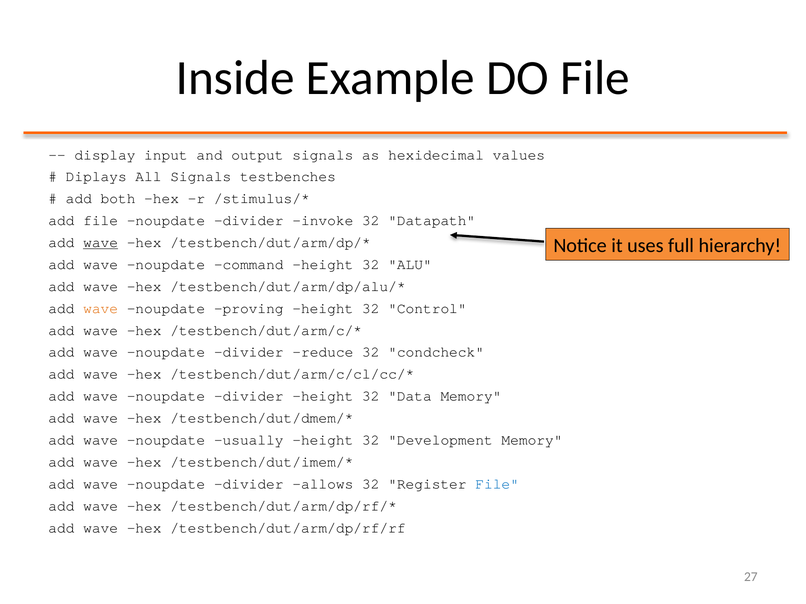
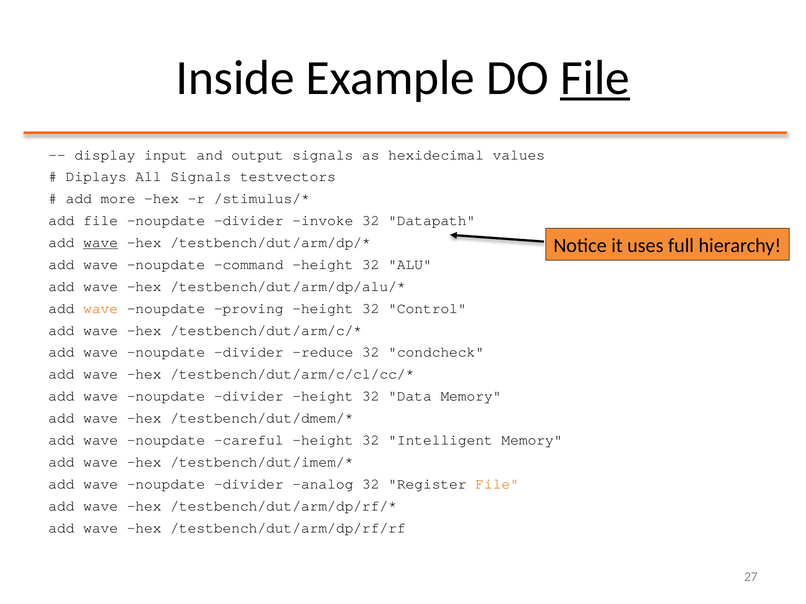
File at (595, 78) underline: none -> present
testbenches: testbenches -> testvectors
both: both -> more
usually: usually -> careful
Development: Development -> Intelligent
allows: allows -> analog
File at (497, 484) colour: blue -> orange
